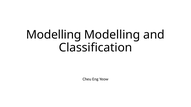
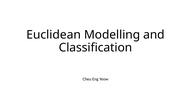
Modelling at (54, 35): Modelling -> Euclidean
